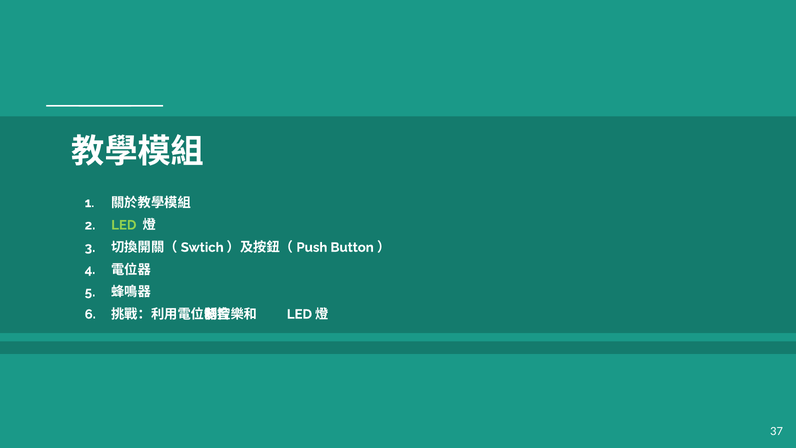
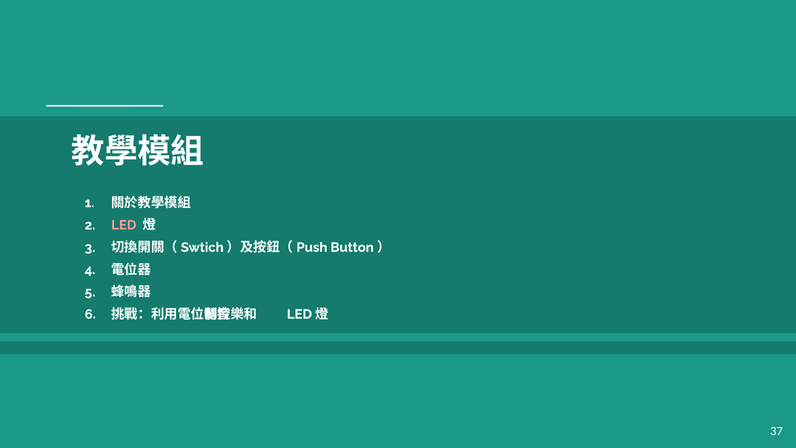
LED colour: light green -> pink
